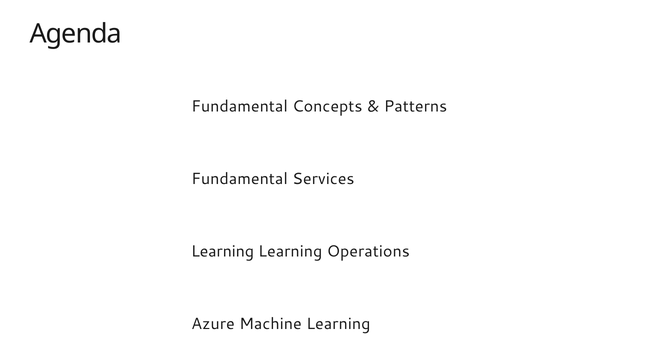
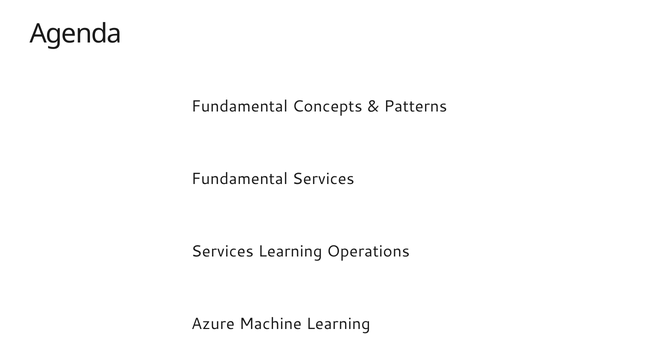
Learning at (223, 252): Learning -> Services
